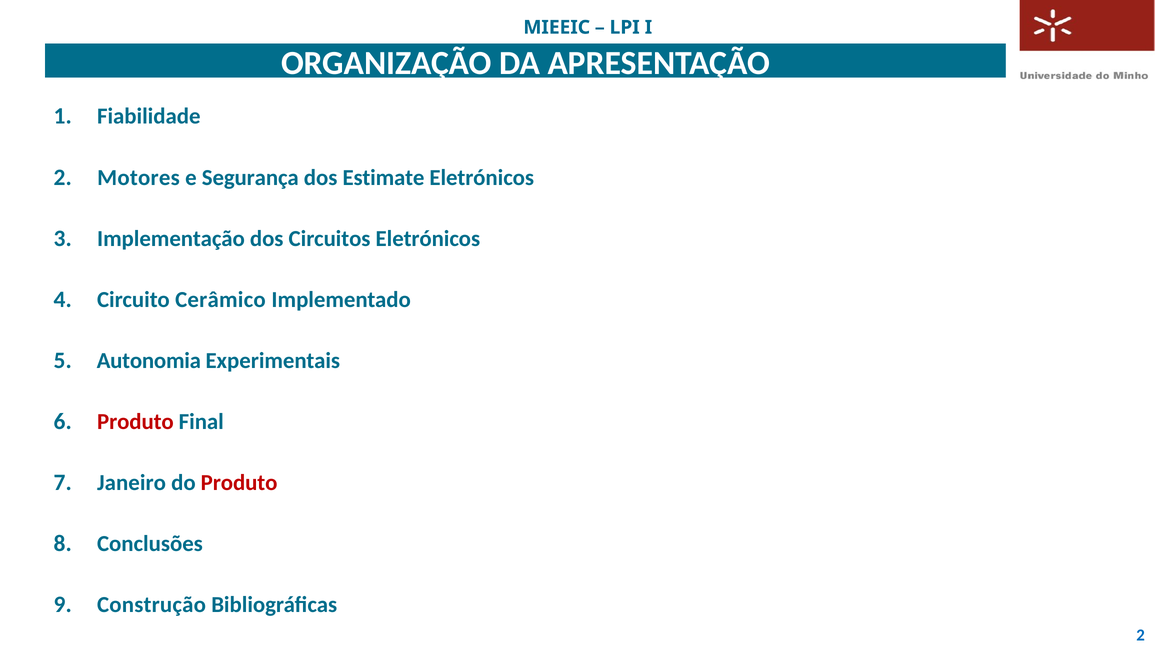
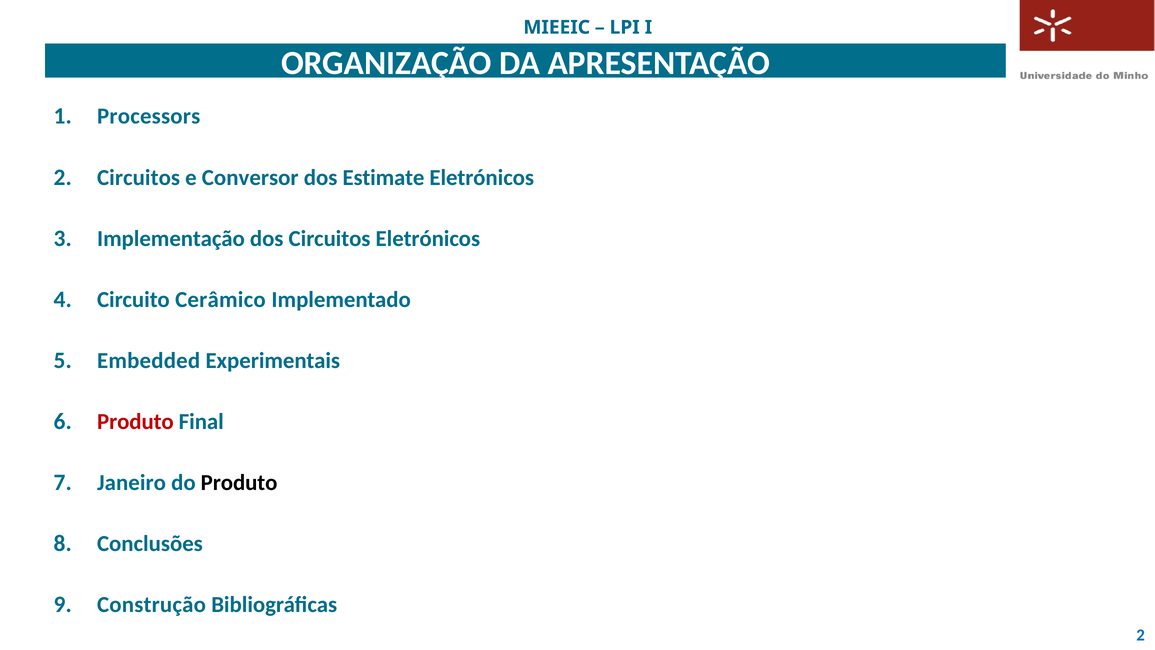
Fiabilidade: Fiabilidade -> Processors
Motores at (138, 177): Motores -> Circuitos
Segurança: Segurança -> Conversor
Autonomia: Autonomia -> Embedded
Produto at (239, 482) colour: red -> black
